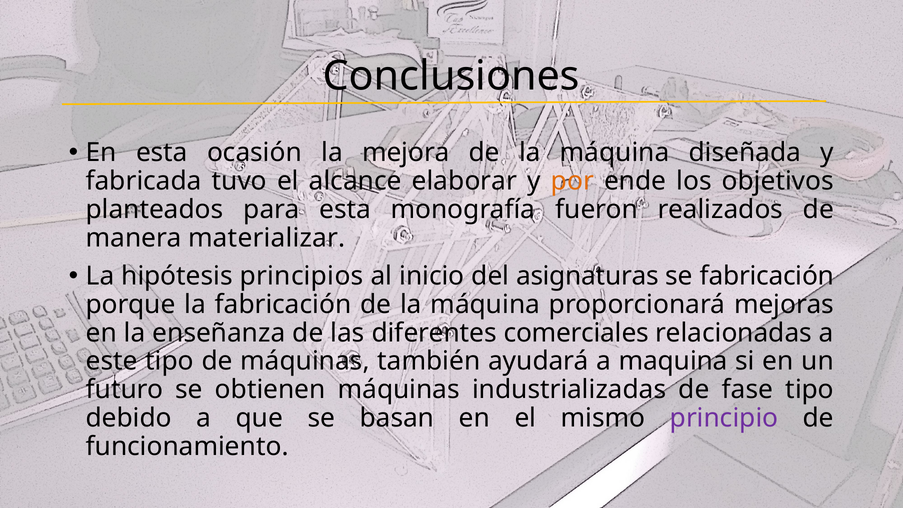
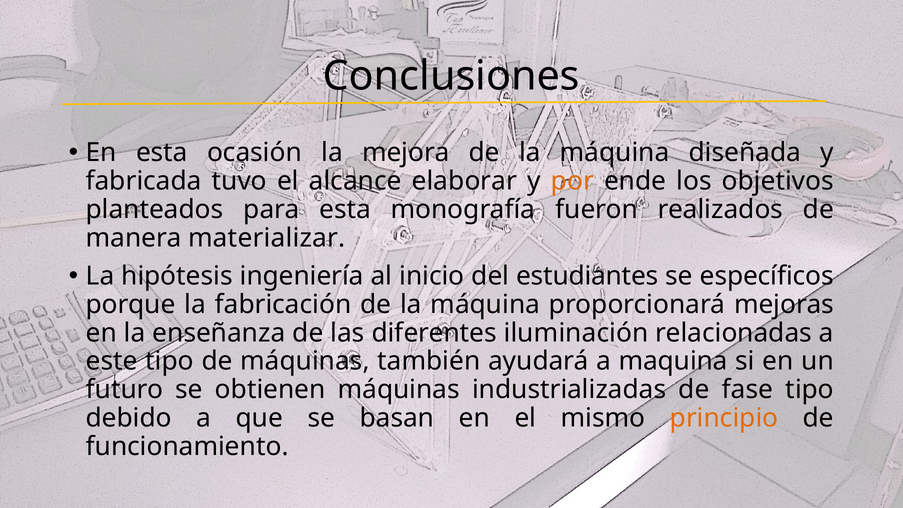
principios: principios -> ingeniería
asignaturas: asignaturas -> estudiantes
se fabricación: fabricación -> específicos
comerciales: comerciales -> iluminación
principio colour: purple -> orange
